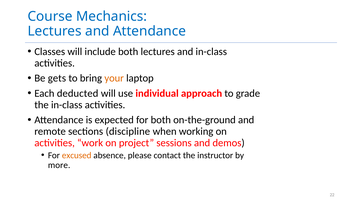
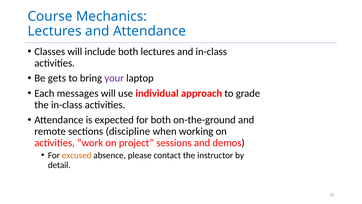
your colour: orange -> purple
deducted: deducted -> messages
more: more -> detail
